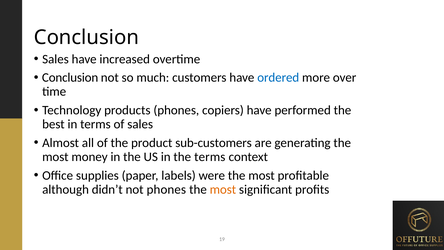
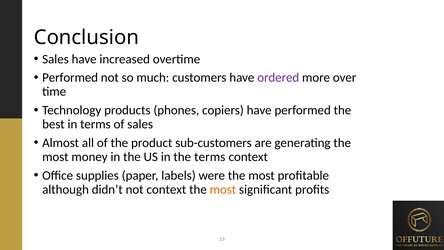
Conclusion at (70, 78): Conclusion -> Performed
ordered colour: blue -> purple
not phones: phones -> context
